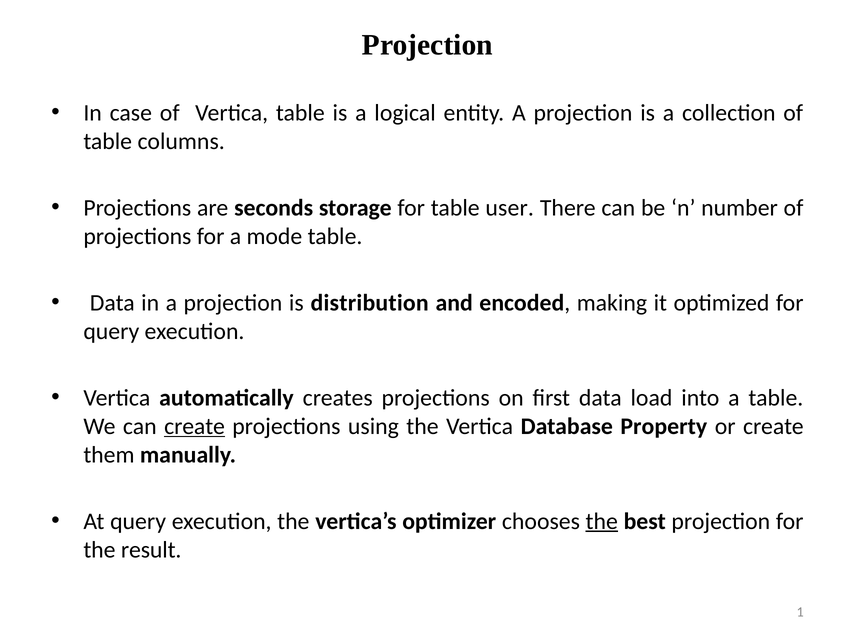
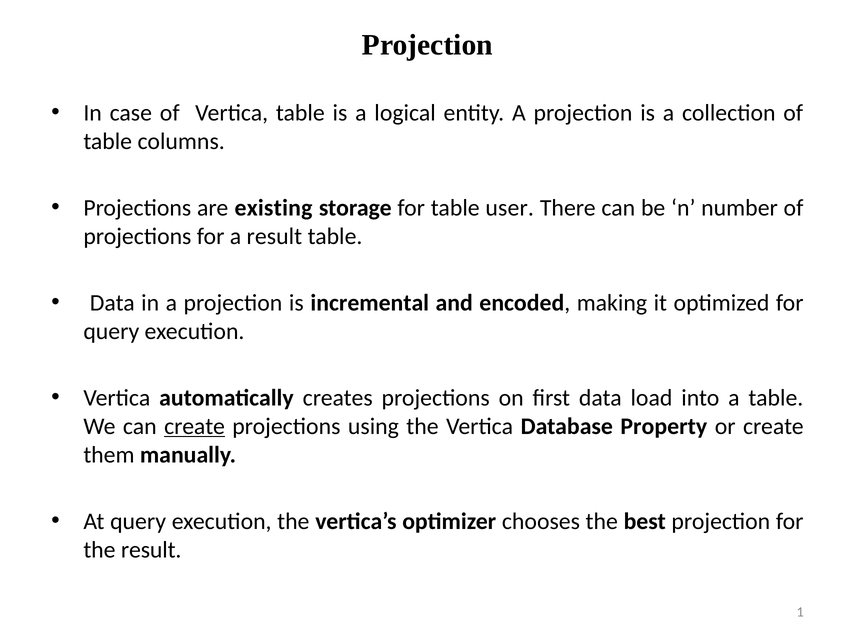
seconds: seconds -> existing
a mode: mode -> result
distribution: distribution -> incremental
the at (602, 521) underline: present -> none
